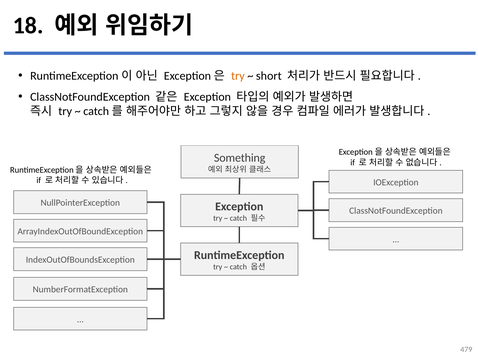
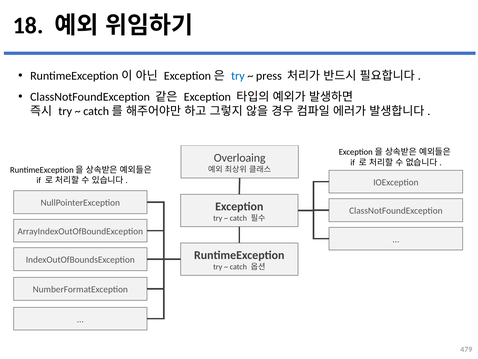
try at (238, 76) colour: orange -> blue
short: short -> press
Something: Something -> Overloaing
